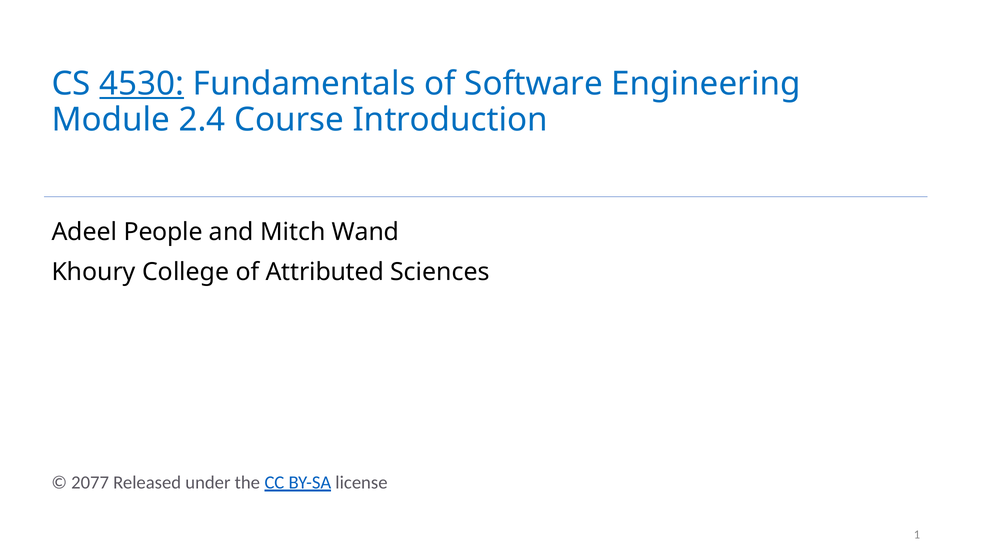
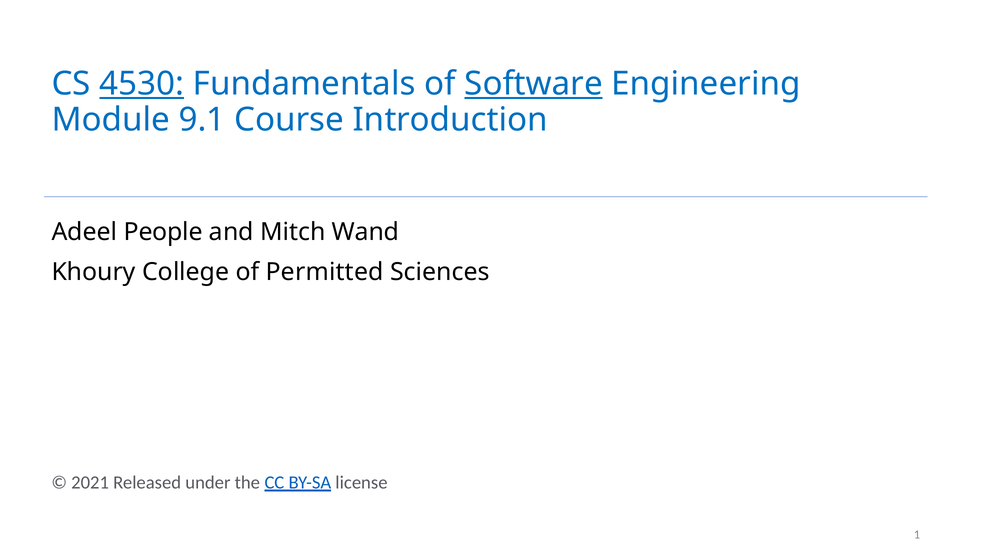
Software underline: none -> present
2.4: 2.4 -> 9.1
Attributed: Attributed -> Permitted
2077: 2077 -> 2021
